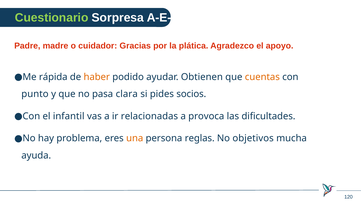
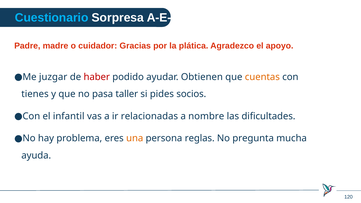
Cuestionario colour: light green -> light blue
rápida: rápida -> juzgar
haber colour: orange -> red
punto: punto -> tienes
clara: clara -> taller
provoca: provoca -> nombre
objetivos: objetivos -> pregunta
